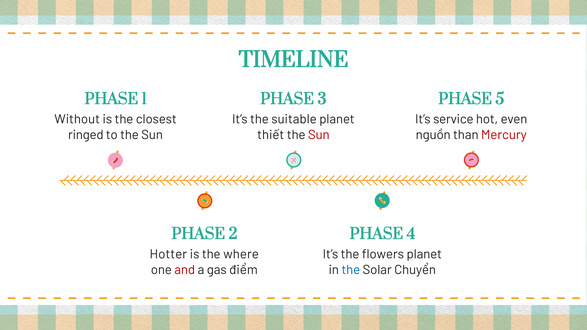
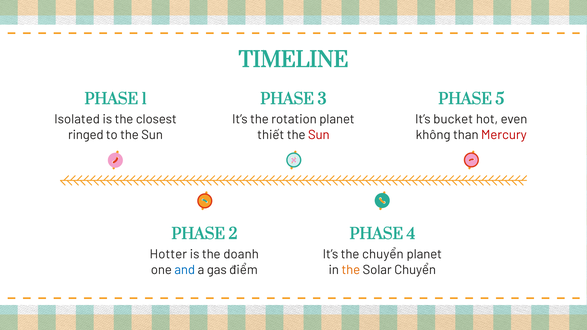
Without: Without -> Isolated
suitable: suitable -> rotation
service: service -> bucket
nguồn: nguồn -> không
where: where -> doanh
the flowers: flowers -> chuyển
and colour: red -> blue
the at (351, 270) colour: blue -> orange
